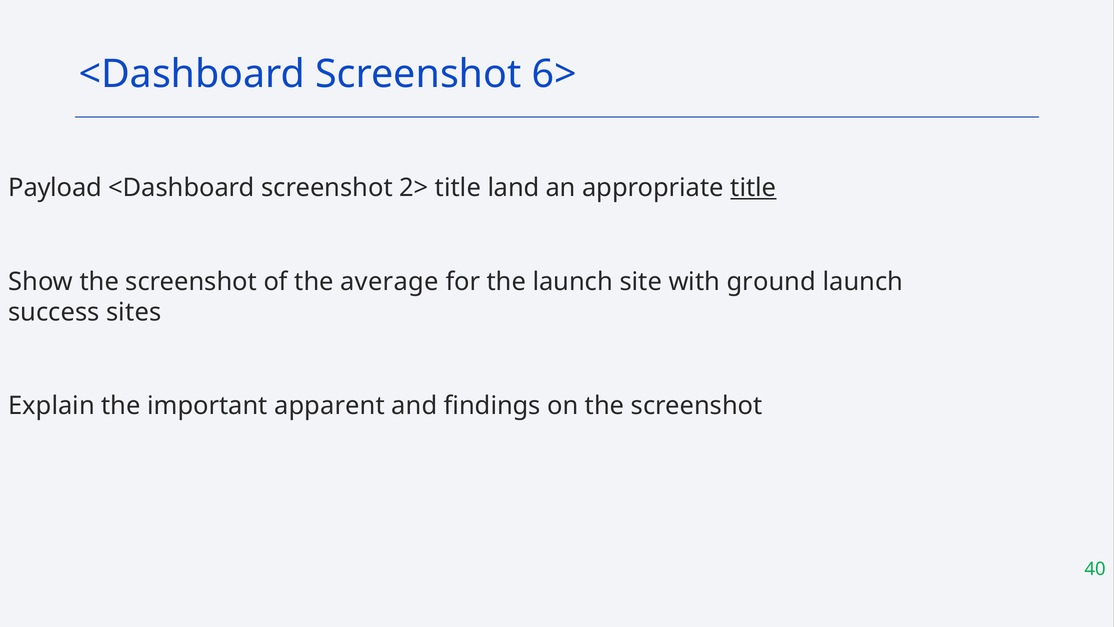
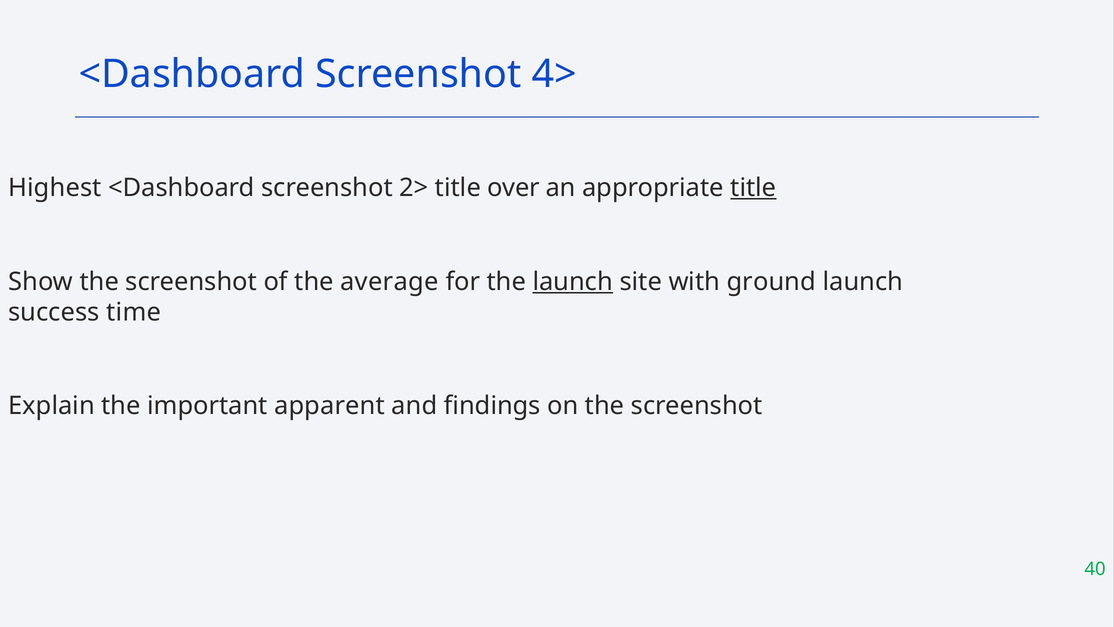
6>: 6> -> 4>
Payload: Payload -> Highest
land: land -> over
launch at (573, 281) underline: none -> present
sites: sites -> time
